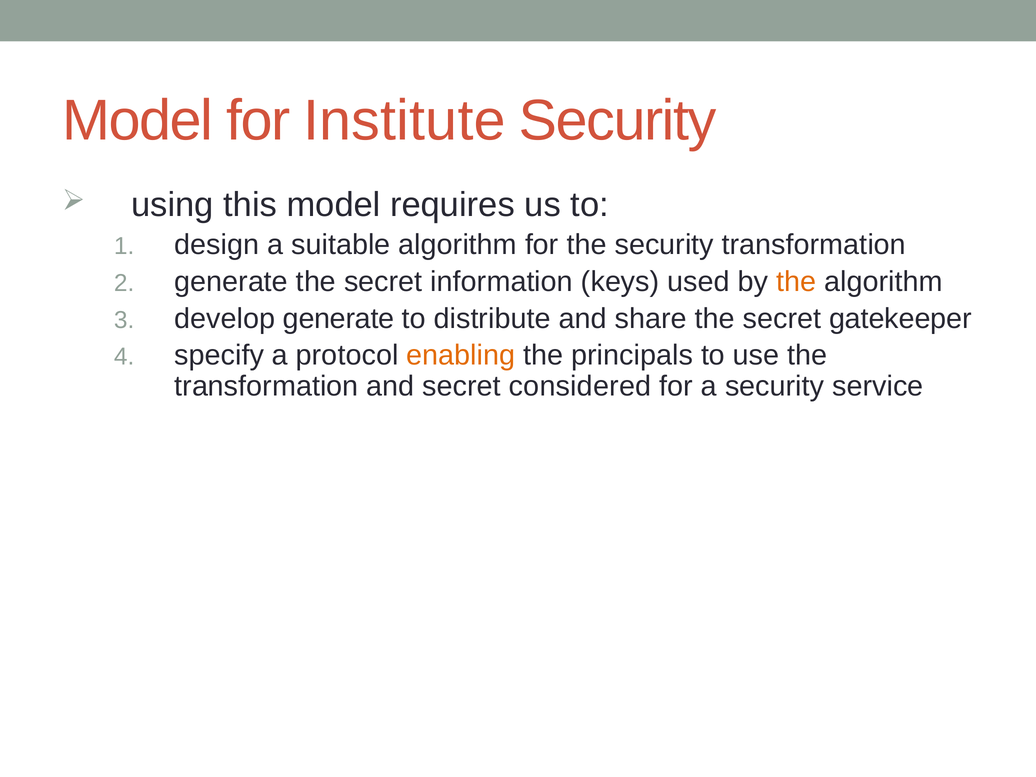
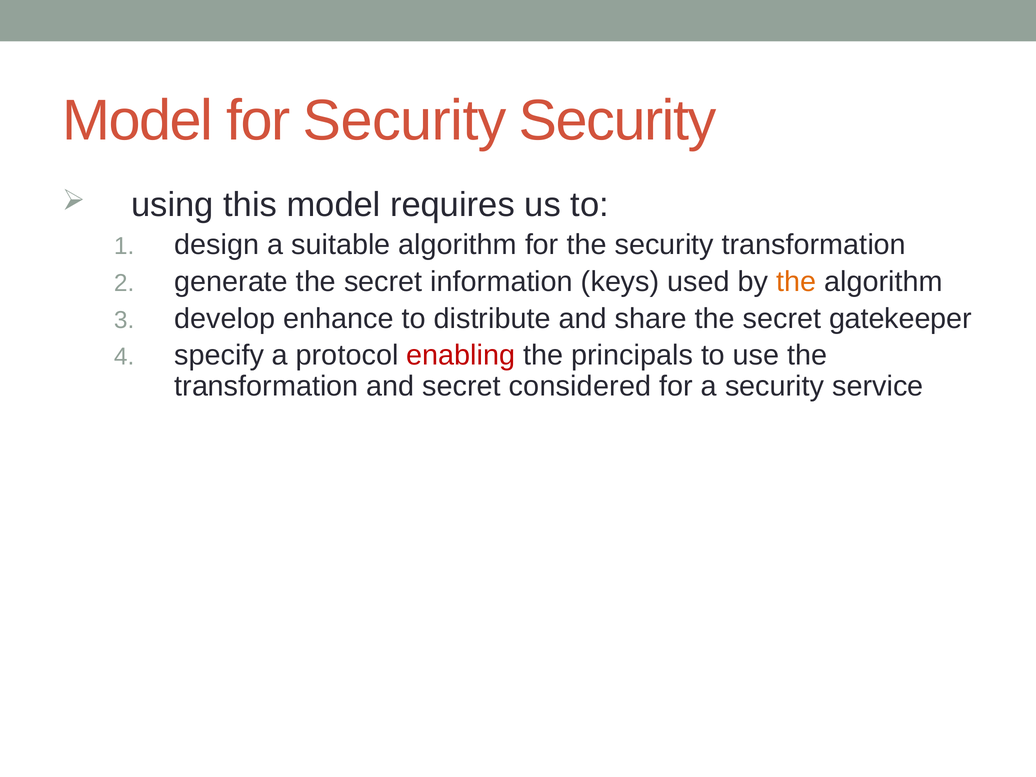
for Institute: Institute -> Security
develop generate: generate -> enhance
enabling colour: orange -> red
